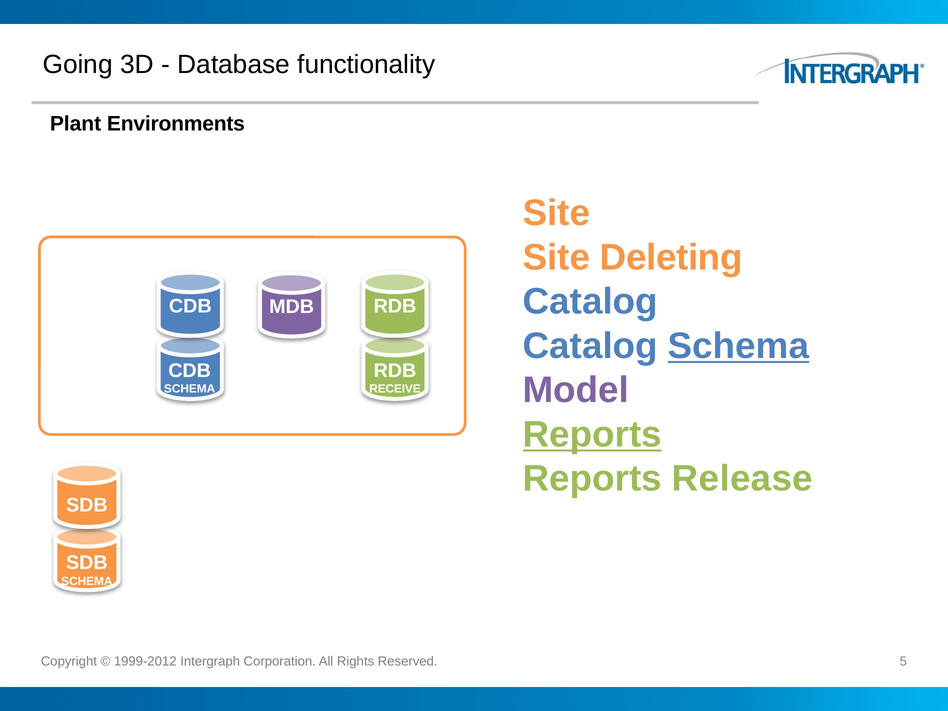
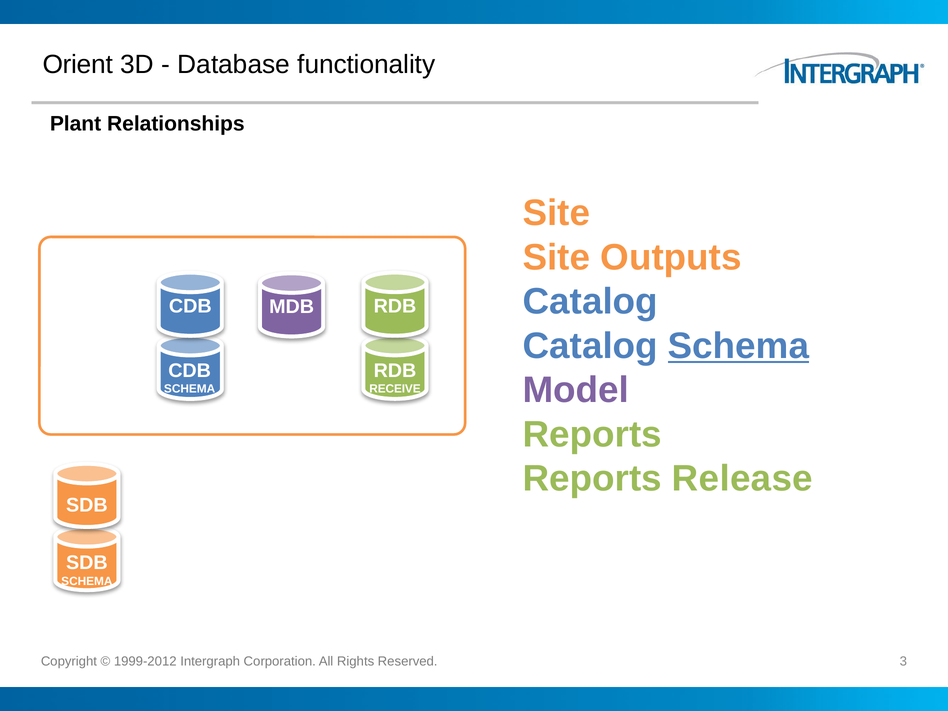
Going: Going -> Orient
Environments: Environments -> Relationships
Deleting: Deleting -> Outputs
Reports at (592, 435) underline: present -> none
5: 5 -> 3
